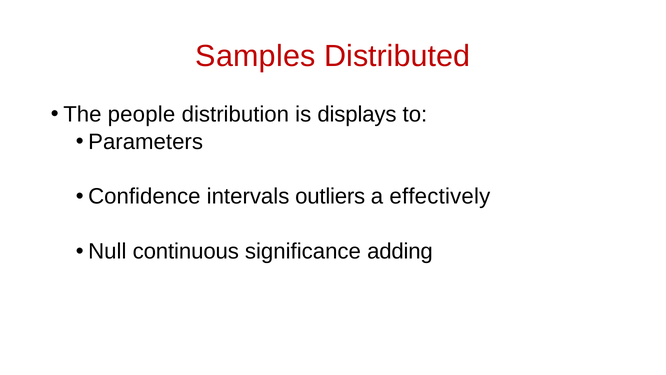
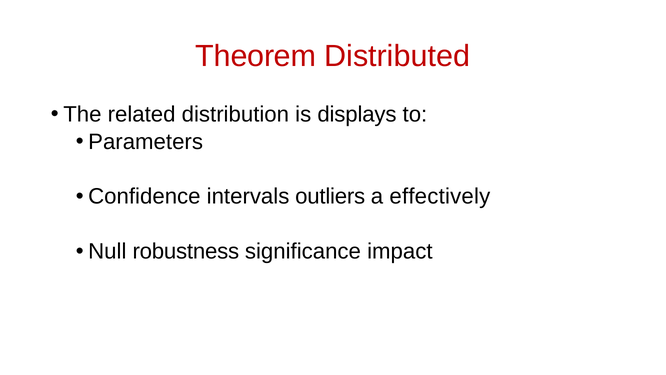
Samples: Samples -> Theorem
people: people -> related
continuous: continuous -> robustness
adding: adding -> impact
